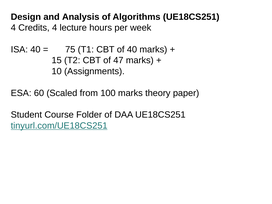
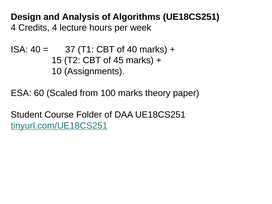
75: 75 -> 37
47: 47 -> 45
